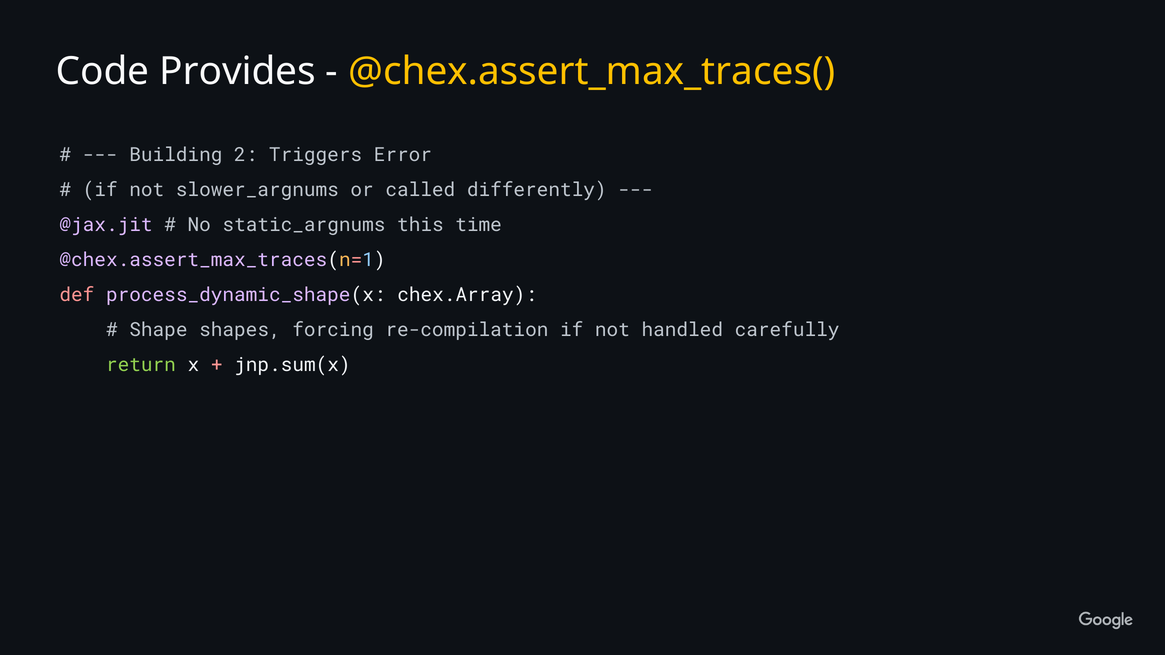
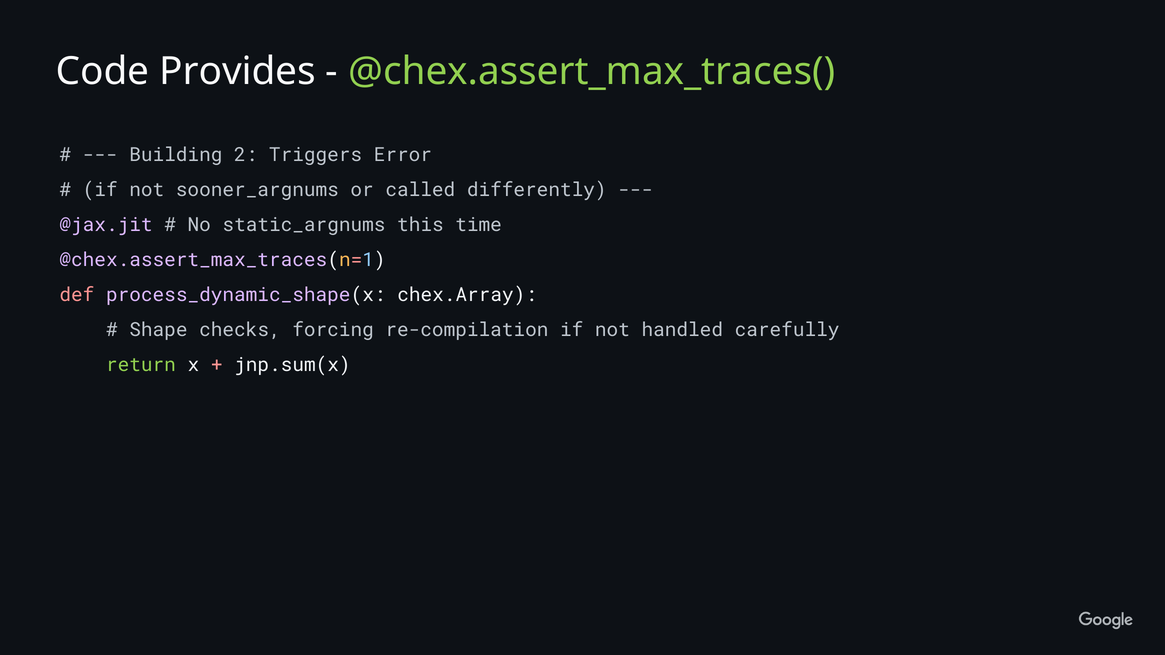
@chex.assert_max_traces( colour: yellow -> light green
slower_argnums: slower_argnums -> sooner_argnums
shapes: shapes -> checks
